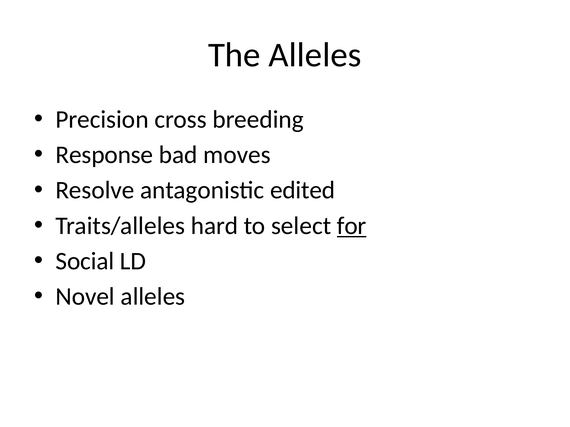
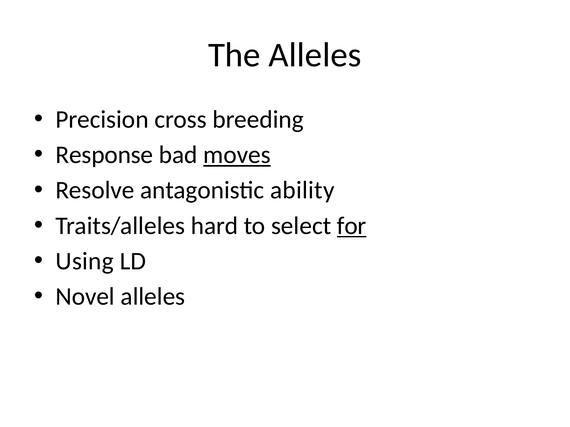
moves underline: none -> present
edited: edited -> ability
Social: Social -> Using
